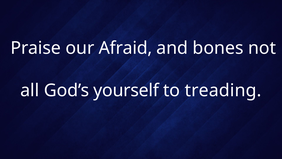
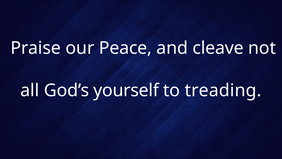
Afraid: Afraid -> Peace
bones: bones -> cleave
